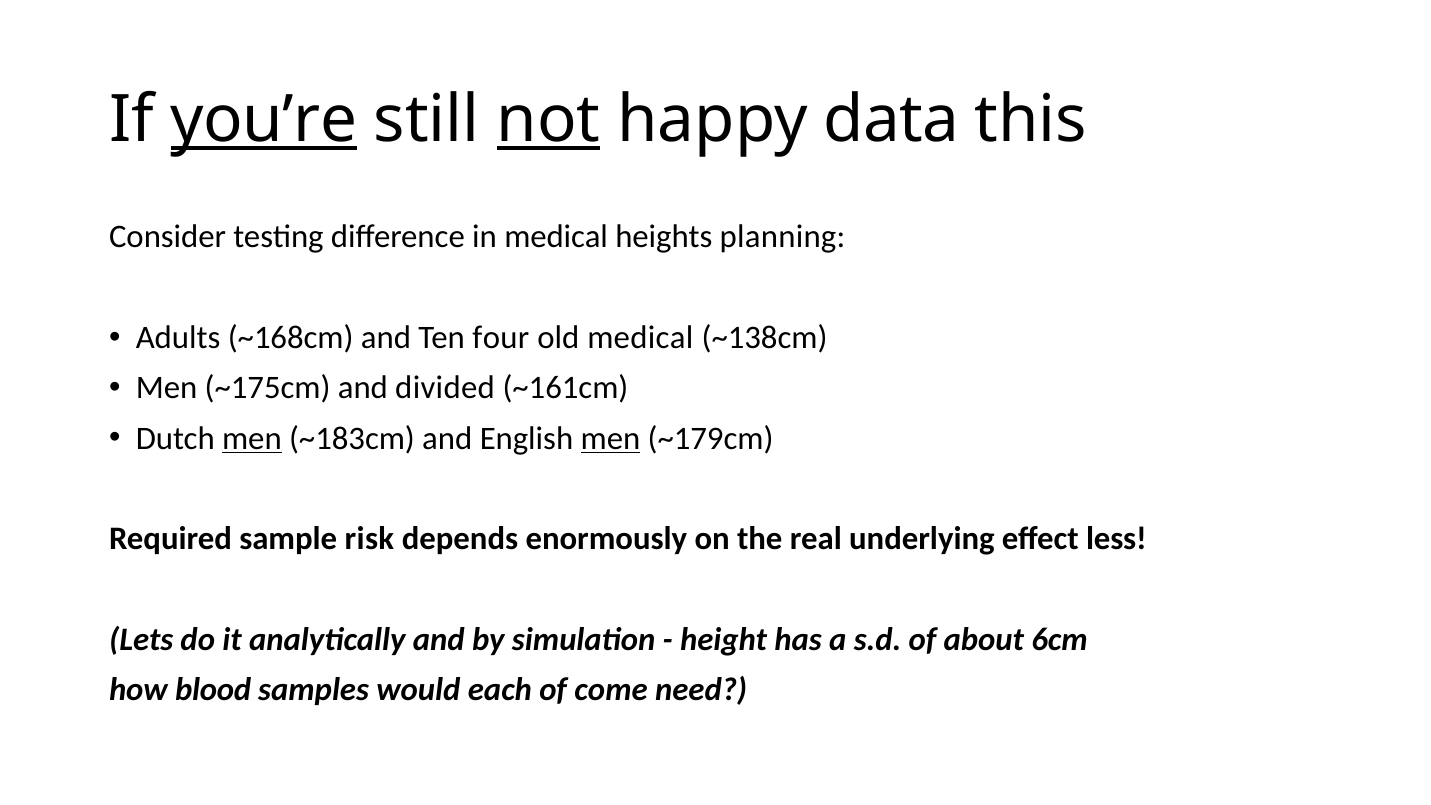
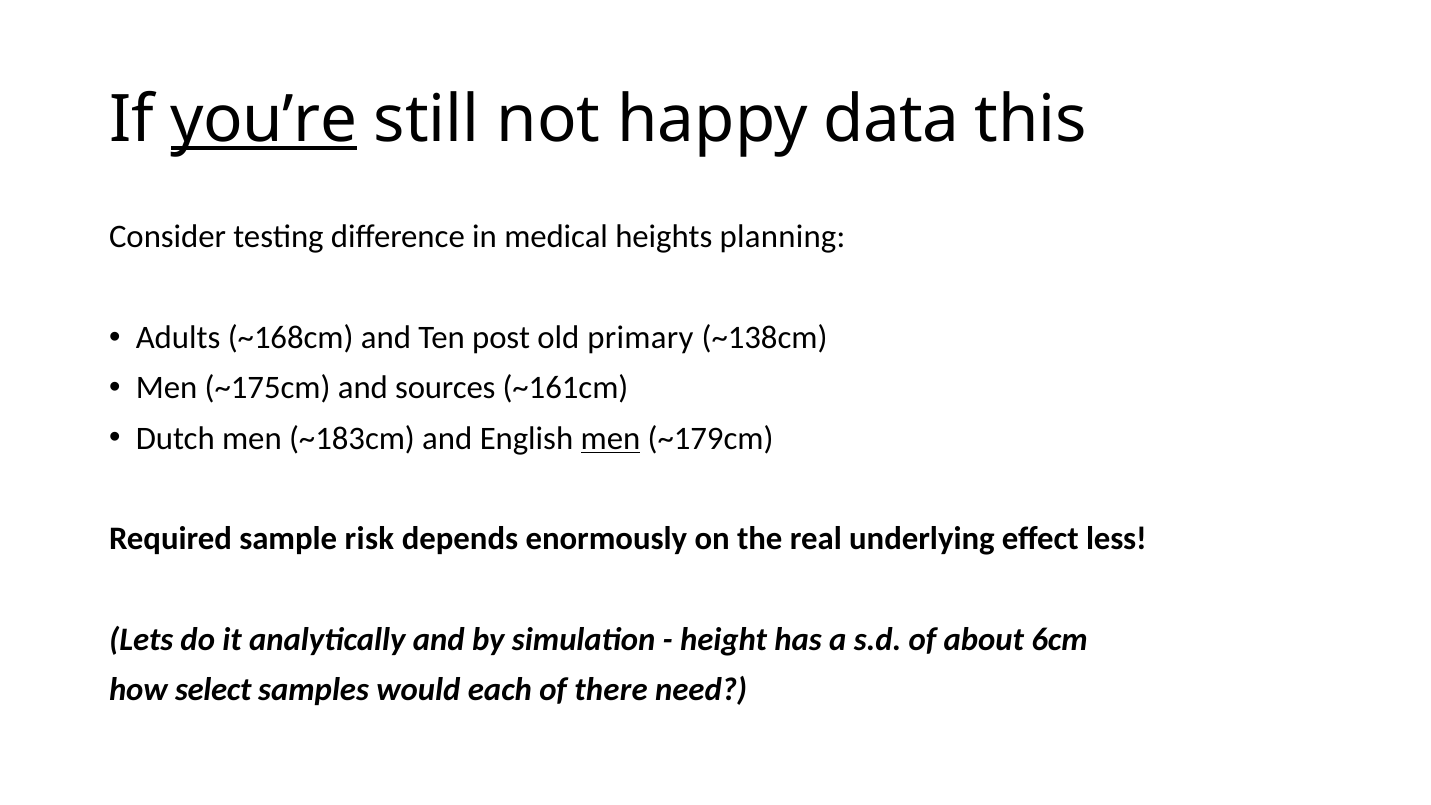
not underline: present -> none
four: four -> post
old medical: medical -> primary
divided: divided -> sources
men at (252, 438) underline: present -> none
blood: blood -> select
come: come -> there
